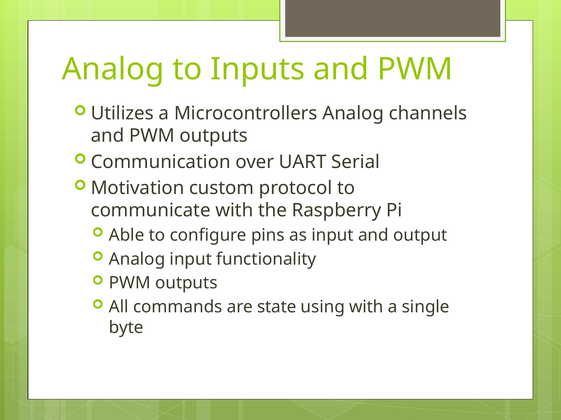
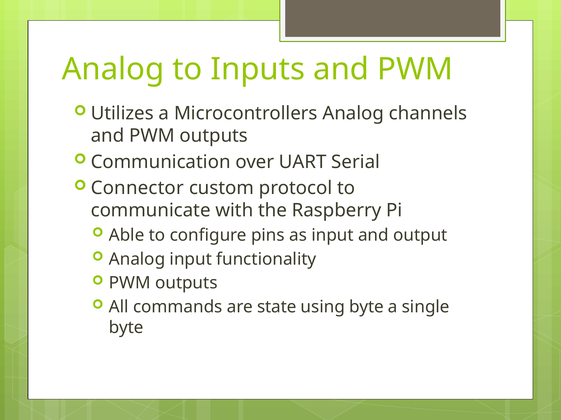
Motivation: Motivation -> Connector
using with: with -> byte
